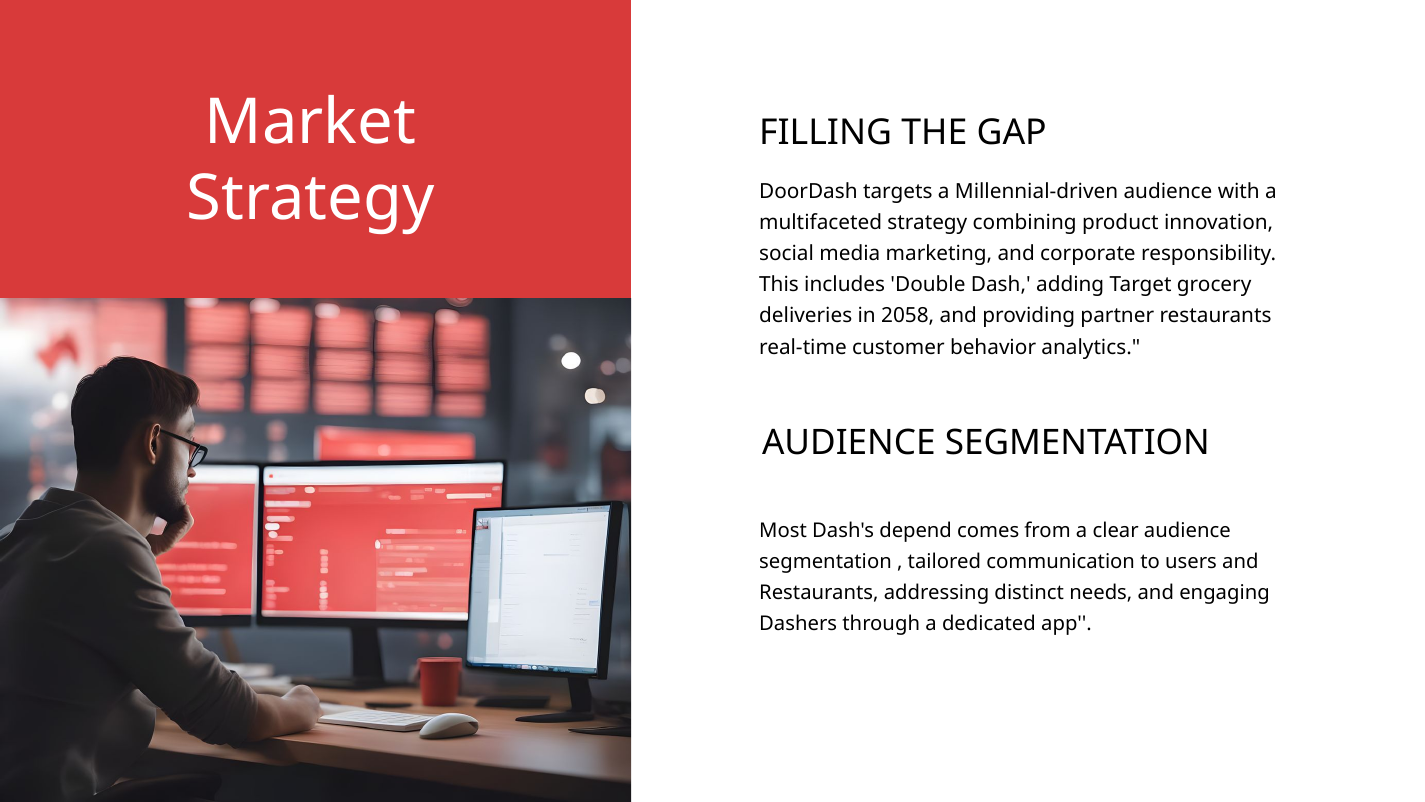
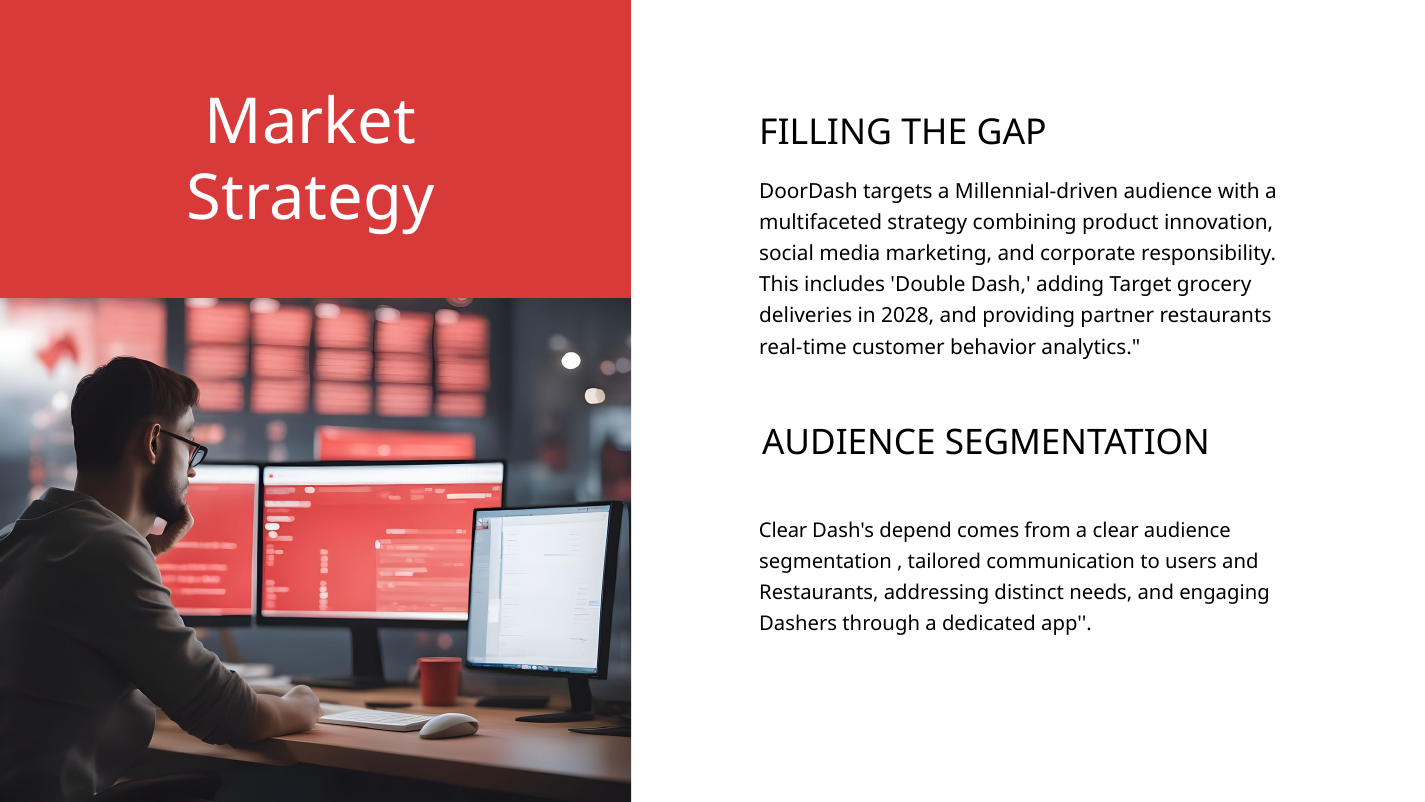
2058: 2058 -> 2028
Most at (783, 530): Most -> Clear
